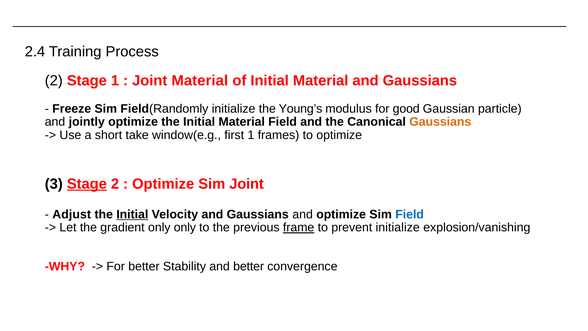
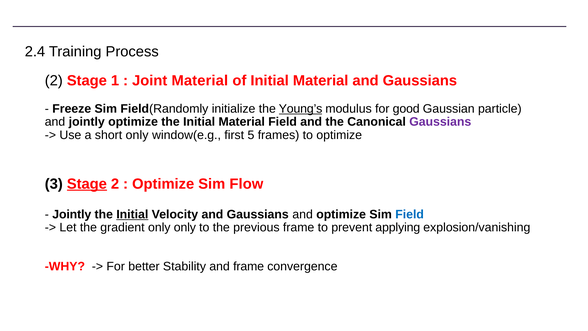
Young’s underline: none -> present
Gaussians at (440, 122) colour: orange -> purple
short take: take -> only
first 1: 1 -> 5
Sim Joint: Joint -> Flow
Adjust at (72, 214): Adjust -> Jointly
frame at (299, 227) underline: present -> none
prevent initialize: initialize -> applying
and better: better -> frame
